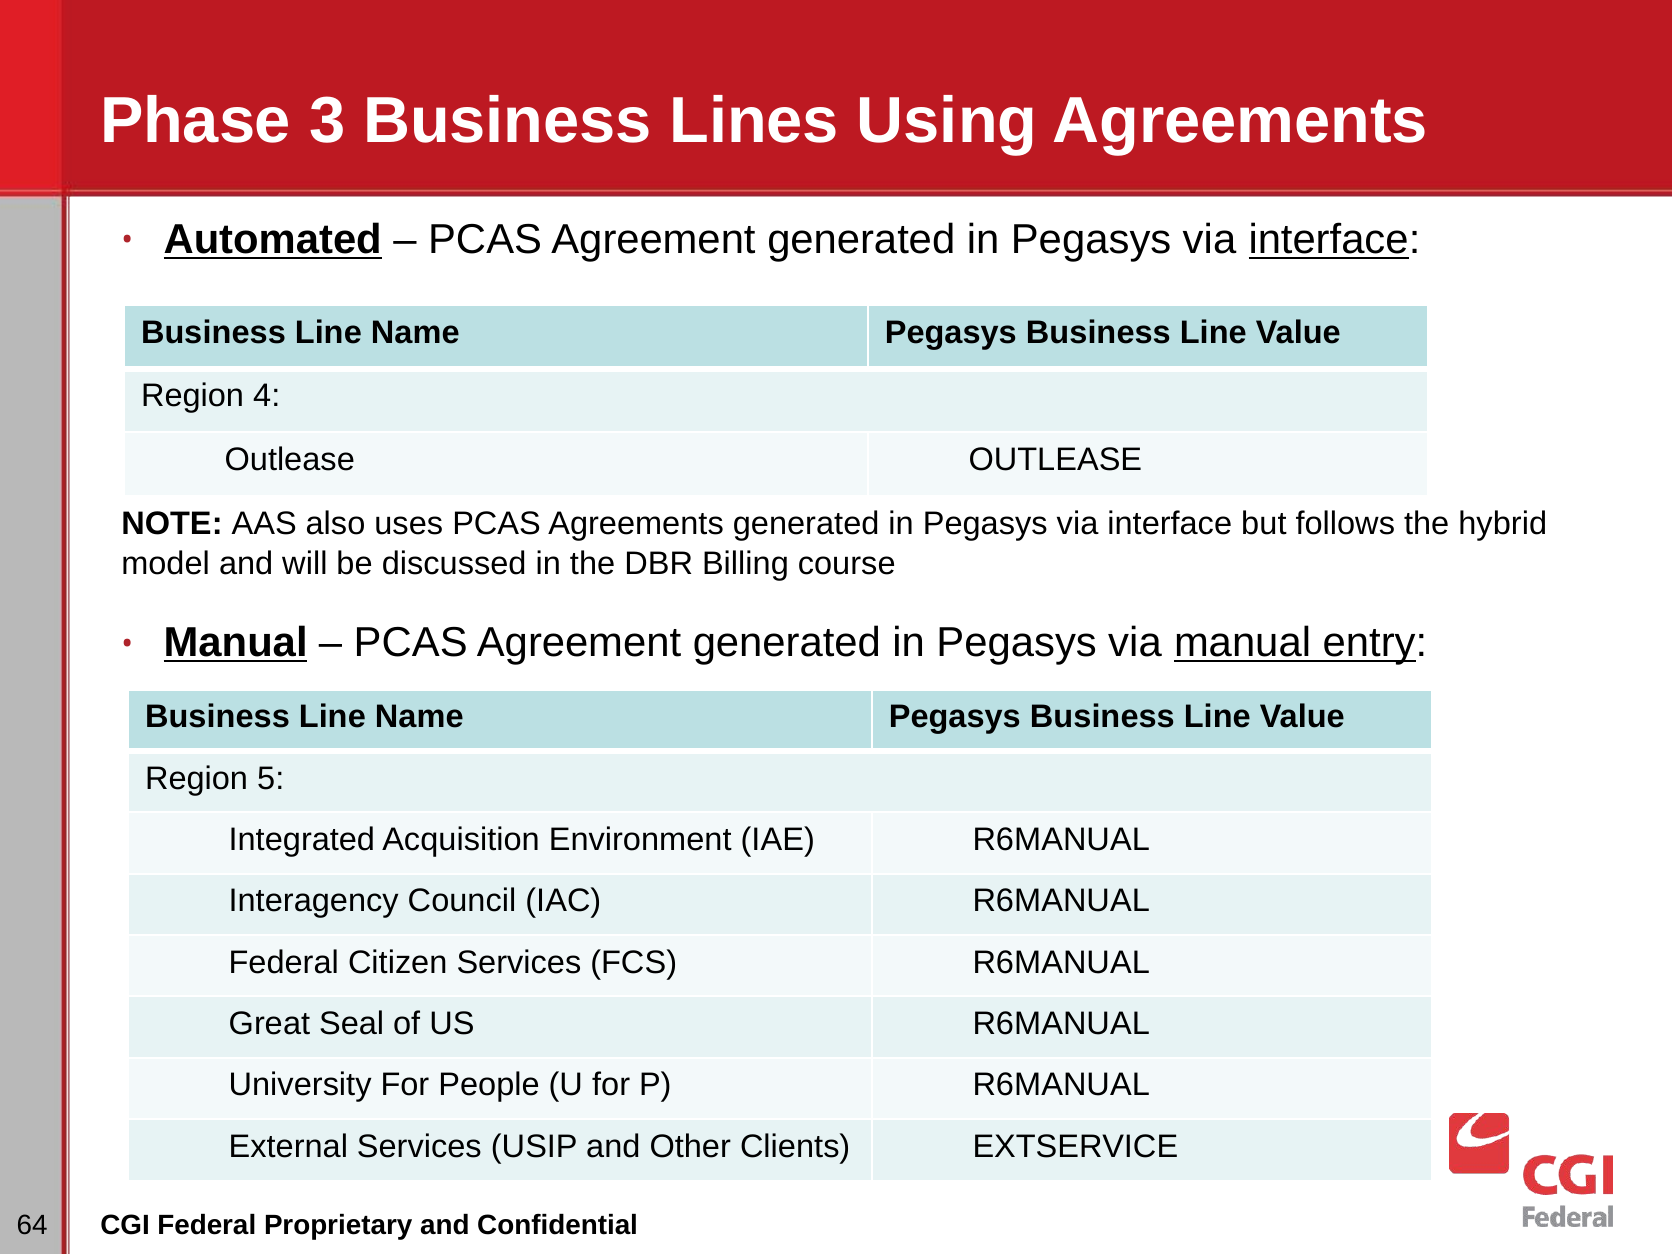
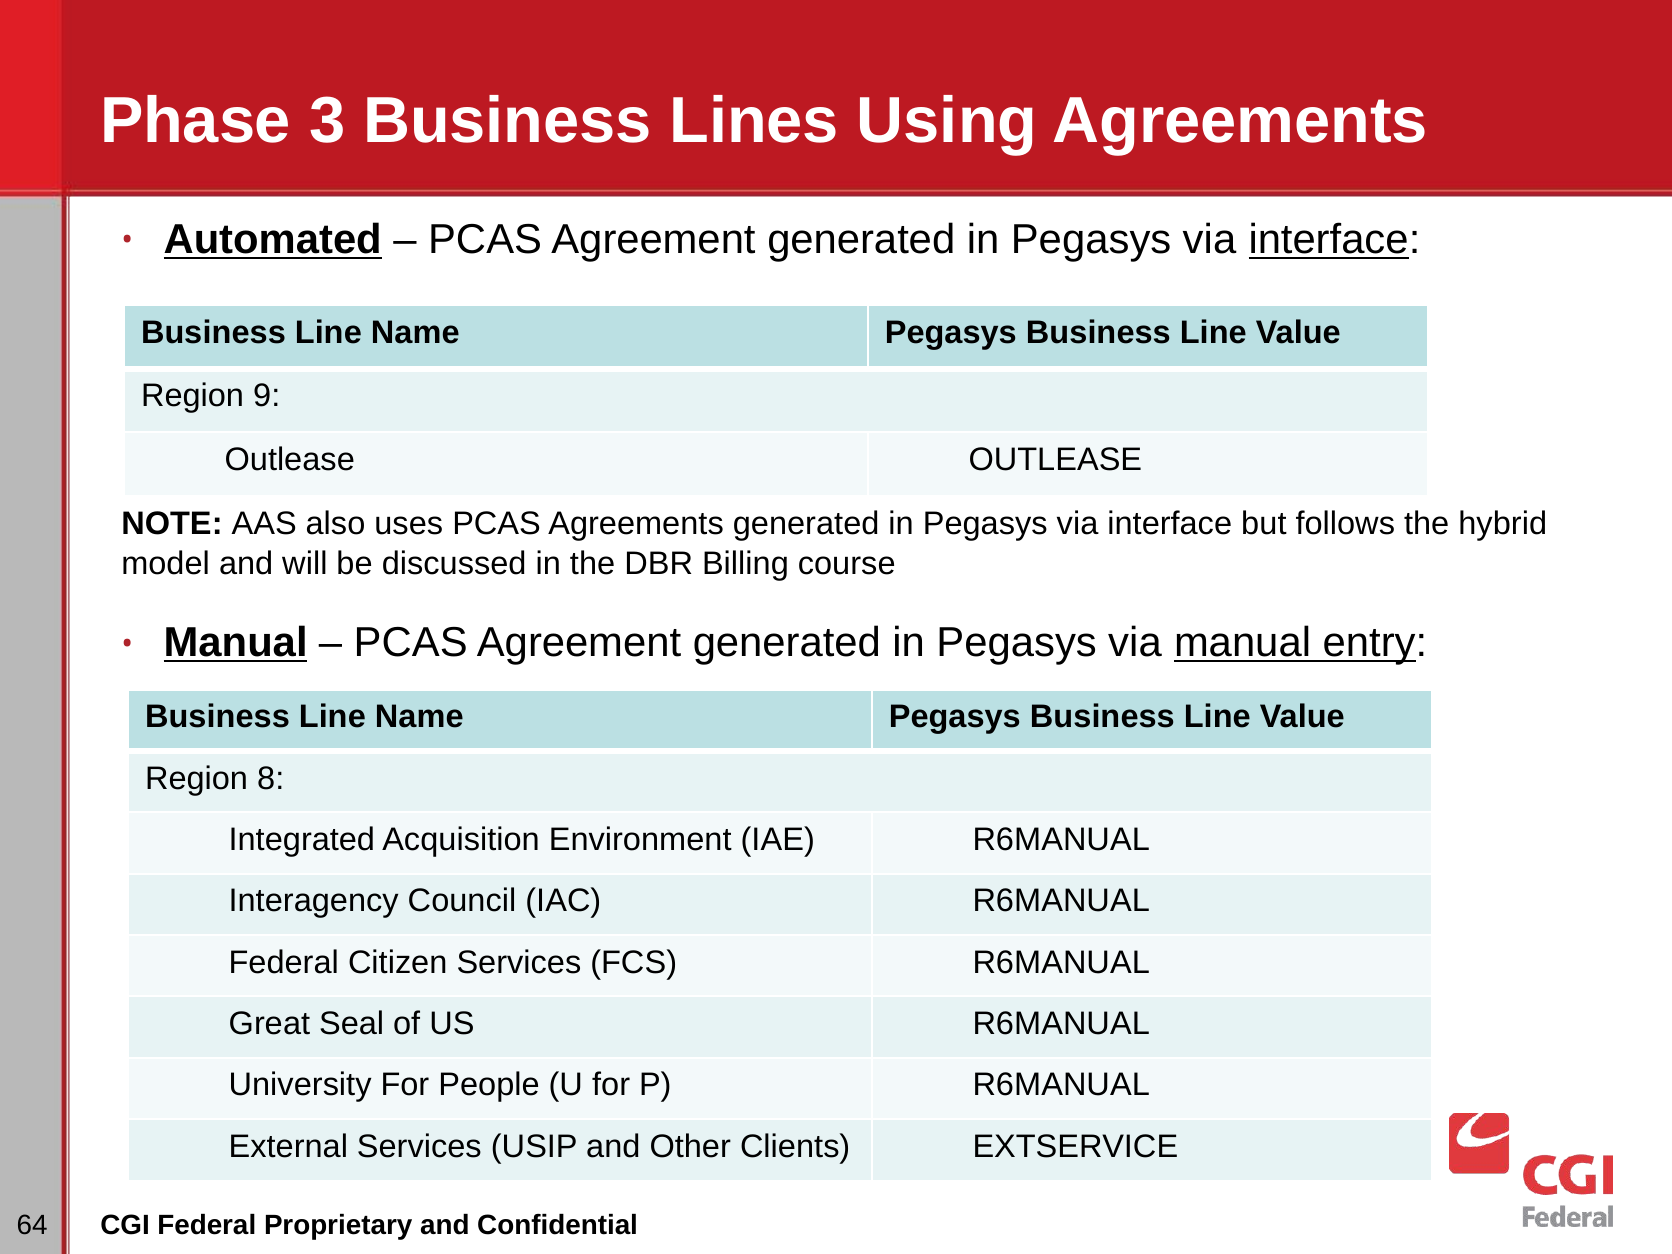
4: 4 -> 9
5: 5 -> 8
